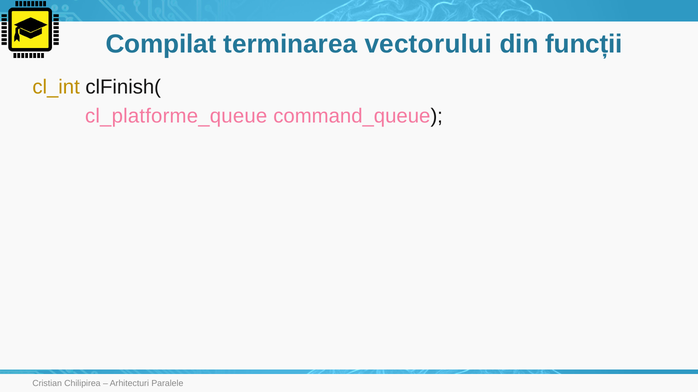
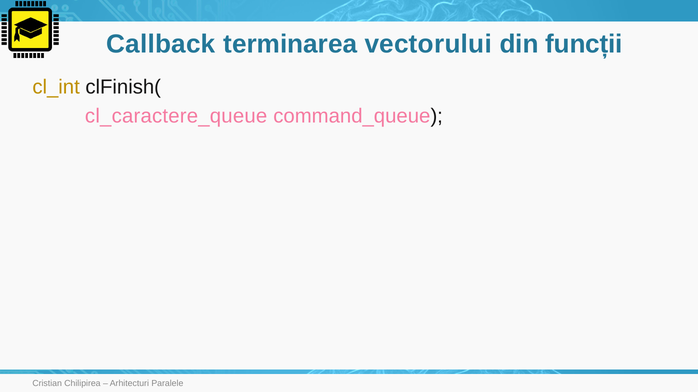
Compilat: Compilat -> Callback
cl_platforme_queue: cl_platforme_queue -> cl_caractere_queue
